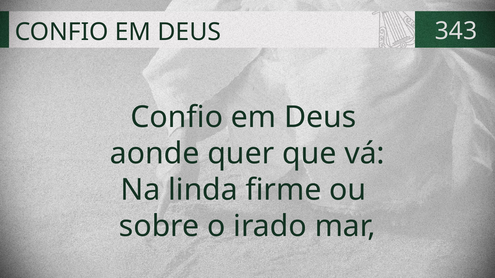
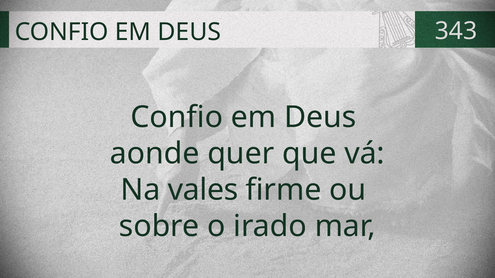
linda: linda -> vales
